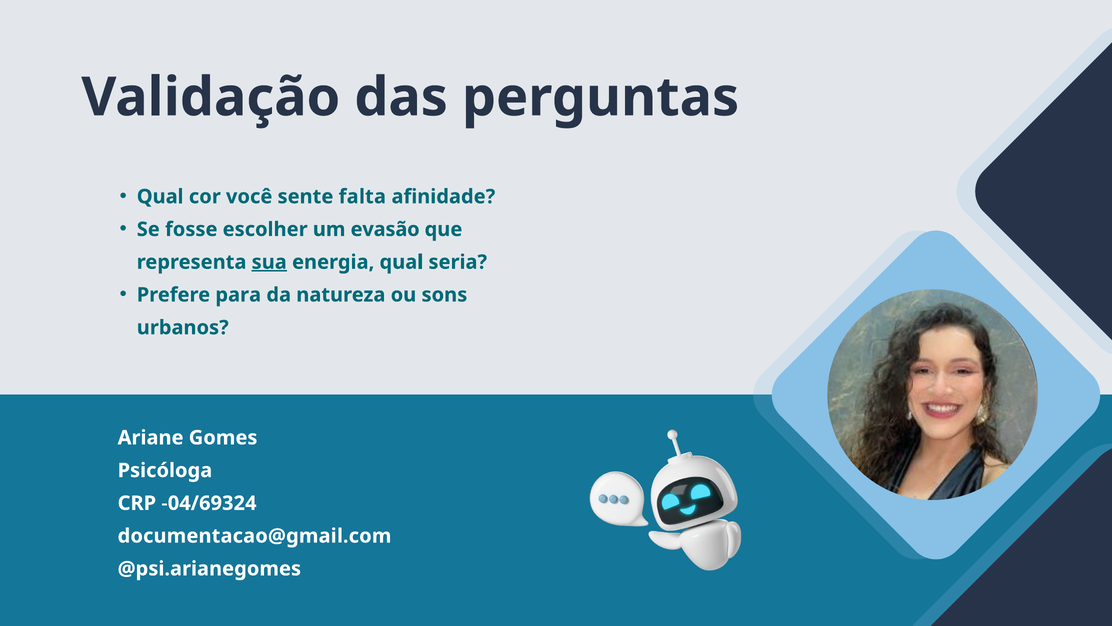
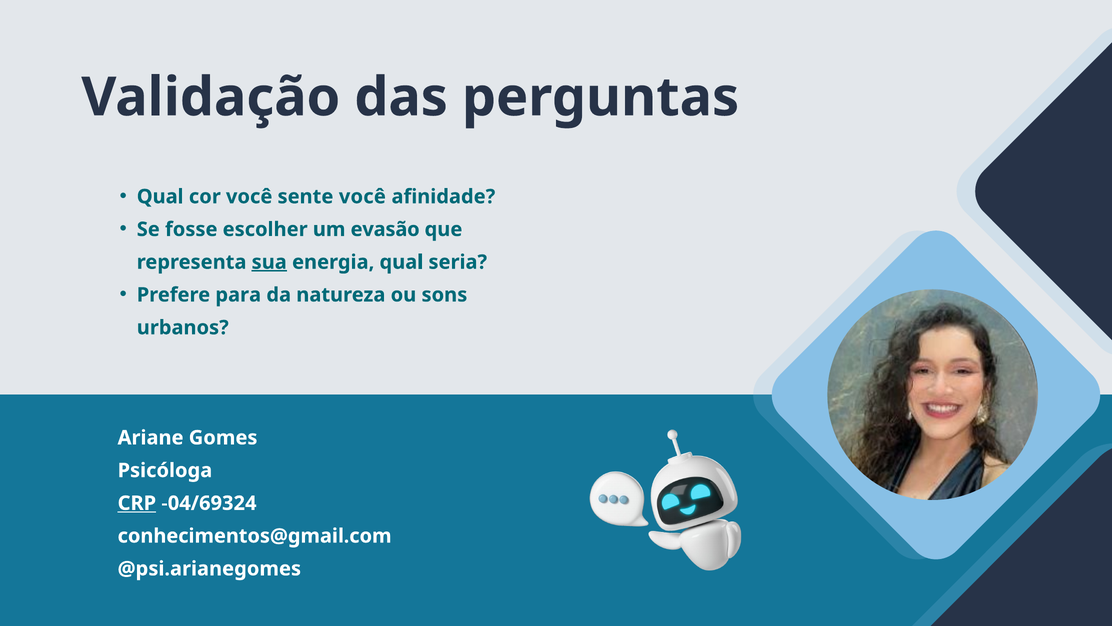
sente falta: falta -> você
CRP underline: none -> present
documentacao@gmail.com: documentacao@gmail.com -> conhecimentos@gmail.com
